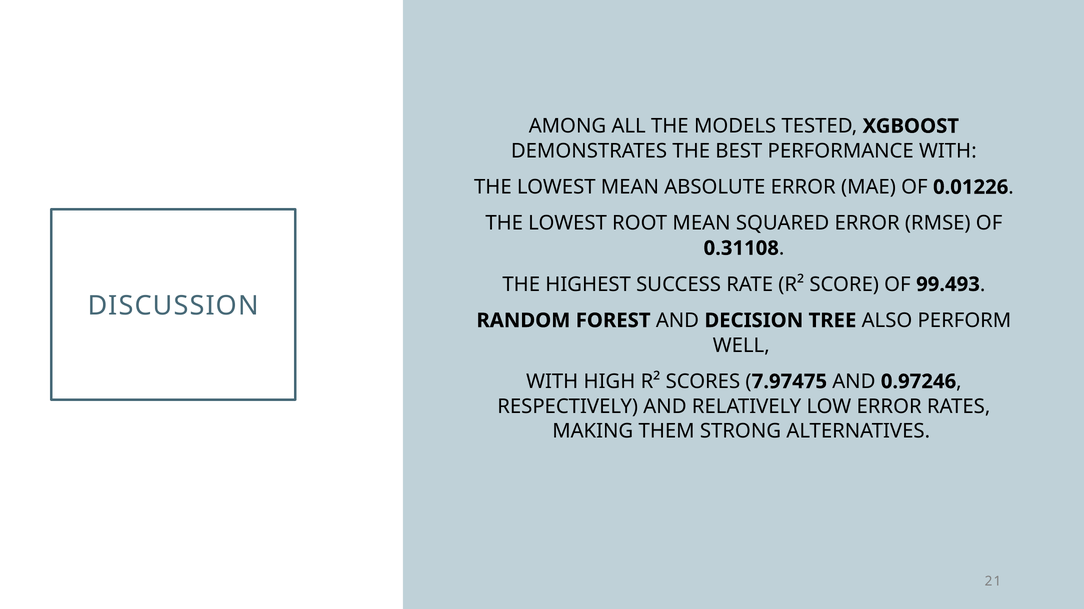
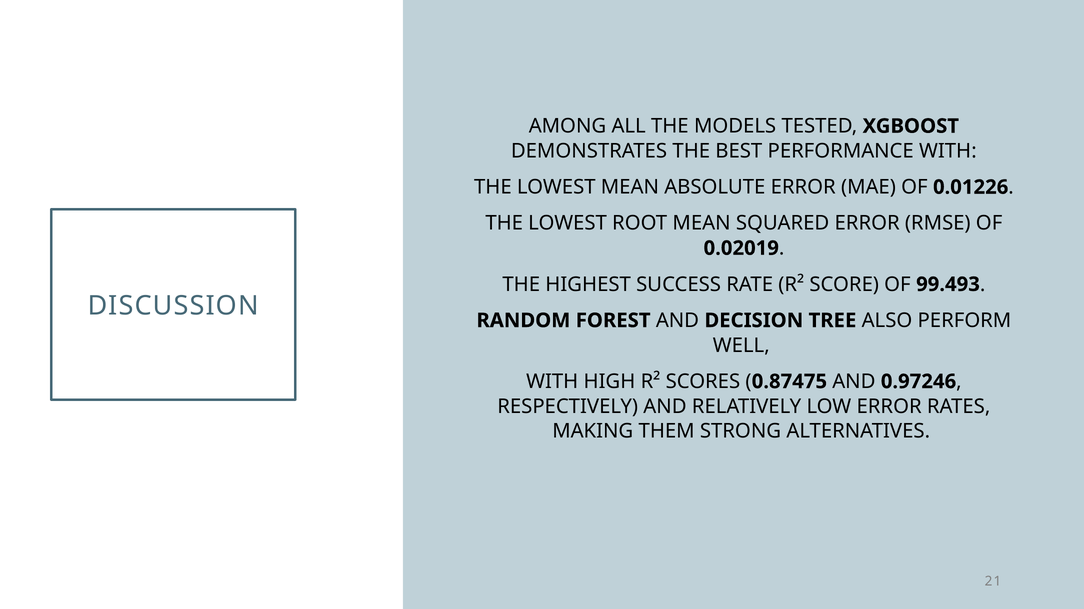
0.31108: 0.31108 -> 0.02019
7.97475: 7.97475 -> 0.87475
